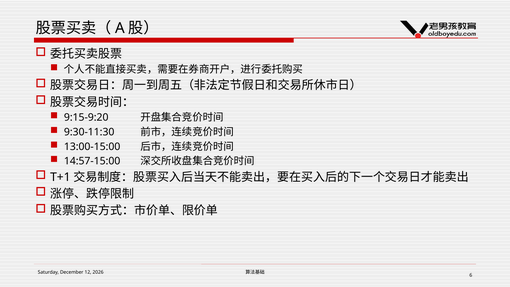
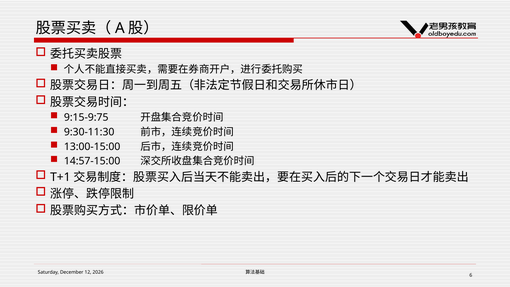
9:15-9:20: 9:15-9:20 -> 9:15-9:75
